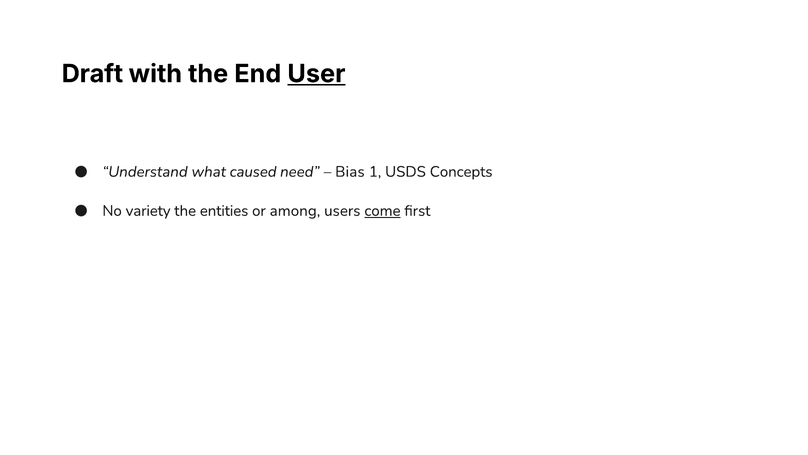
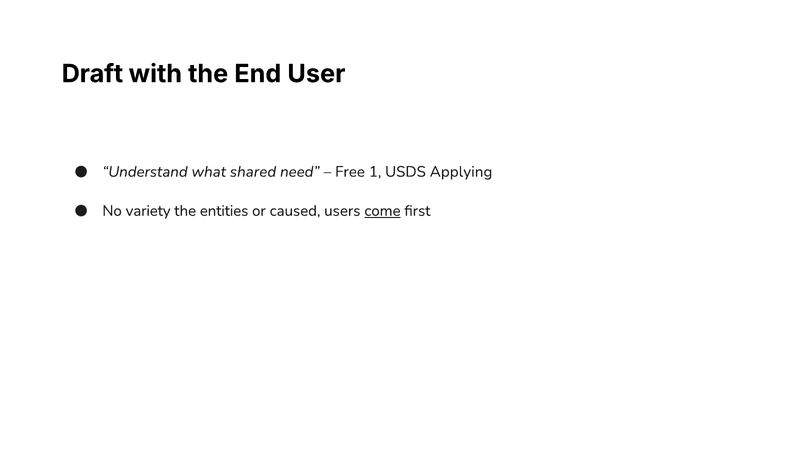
User underline: present -> none
caused: caused -> shared
Bias: Bias -> Free
Concepts: Concepts -> Applying
among: among -> caused
